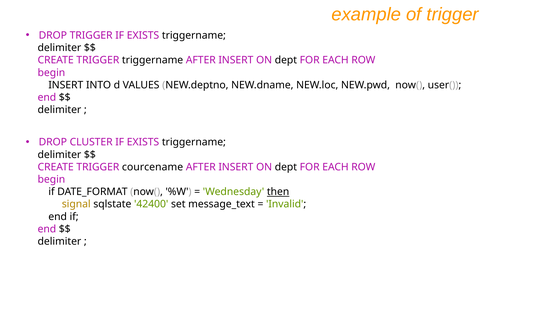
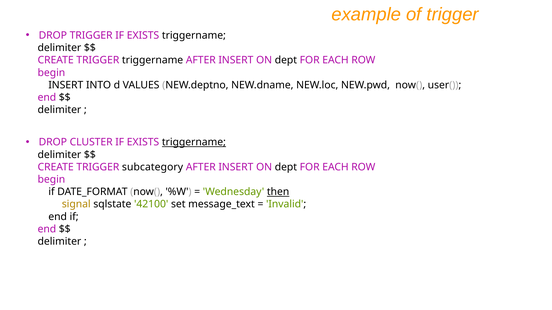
triggername at (194, 142) underline: none -> present
courcename: courcename -> subcategory
42400: 42400 -> 42100
